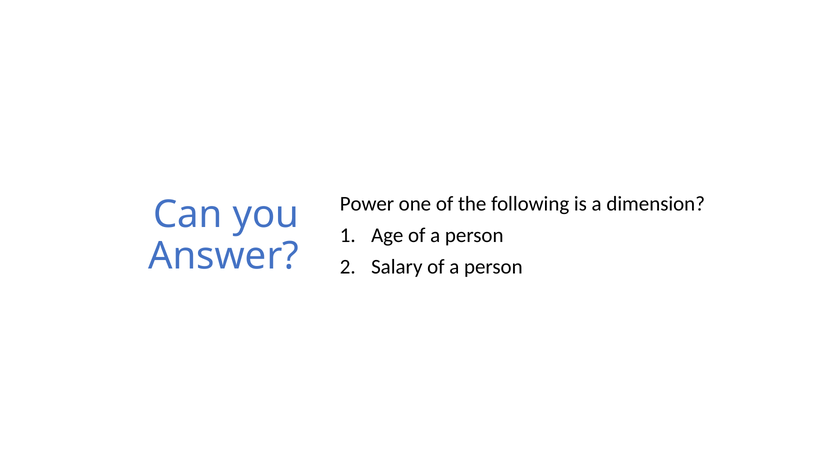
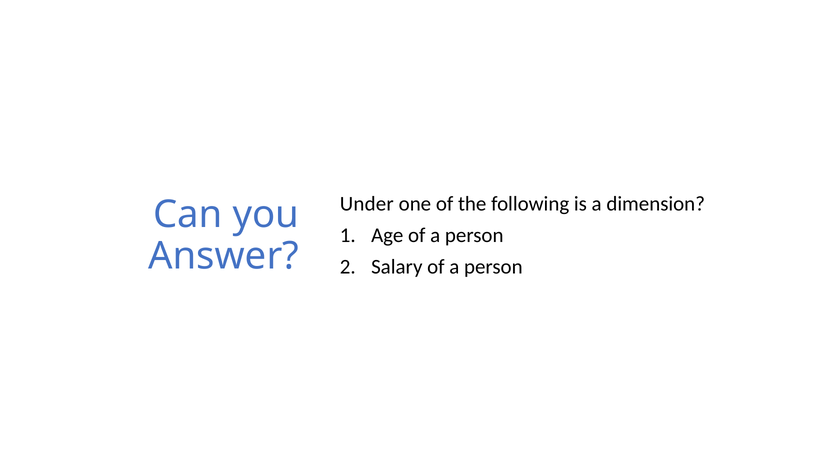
Power: Power -> Under
